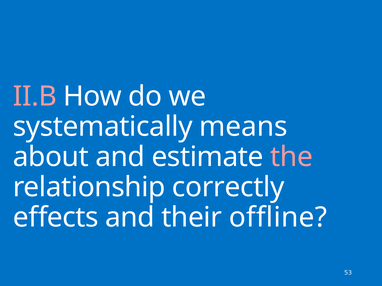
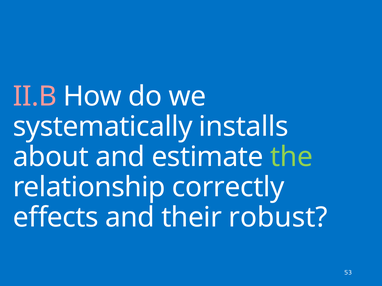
means: means -> installs
the colour: pink -> light green
offline: offline -> robust
